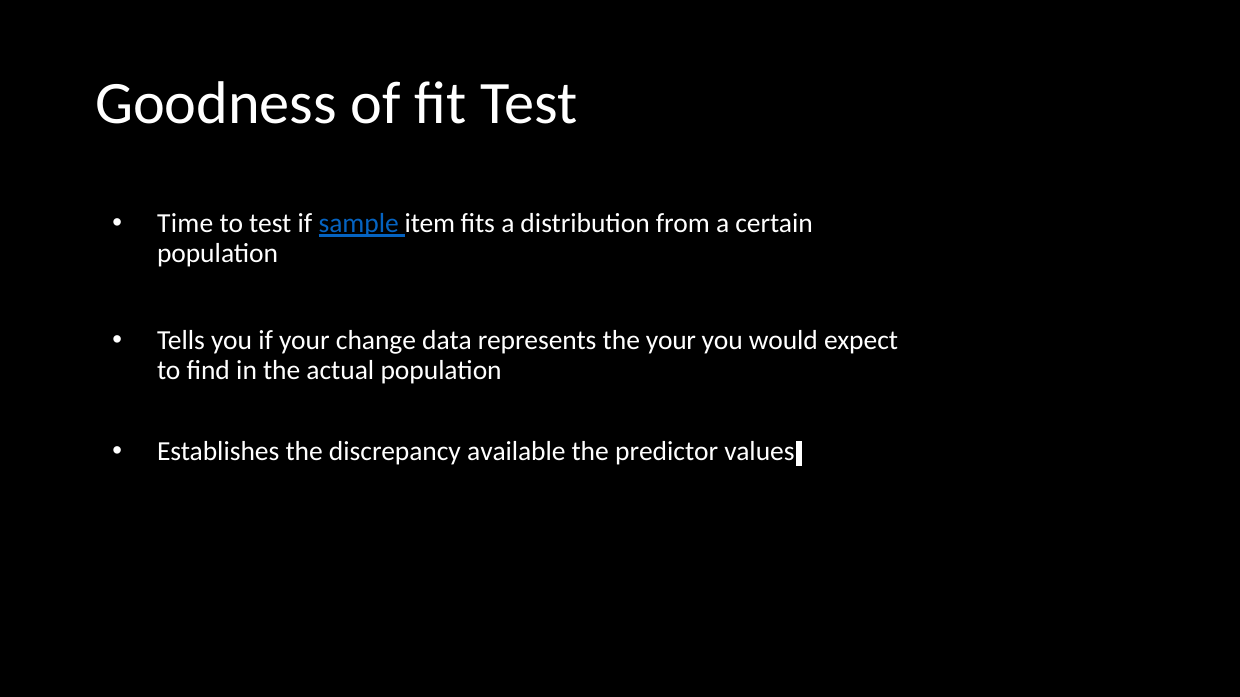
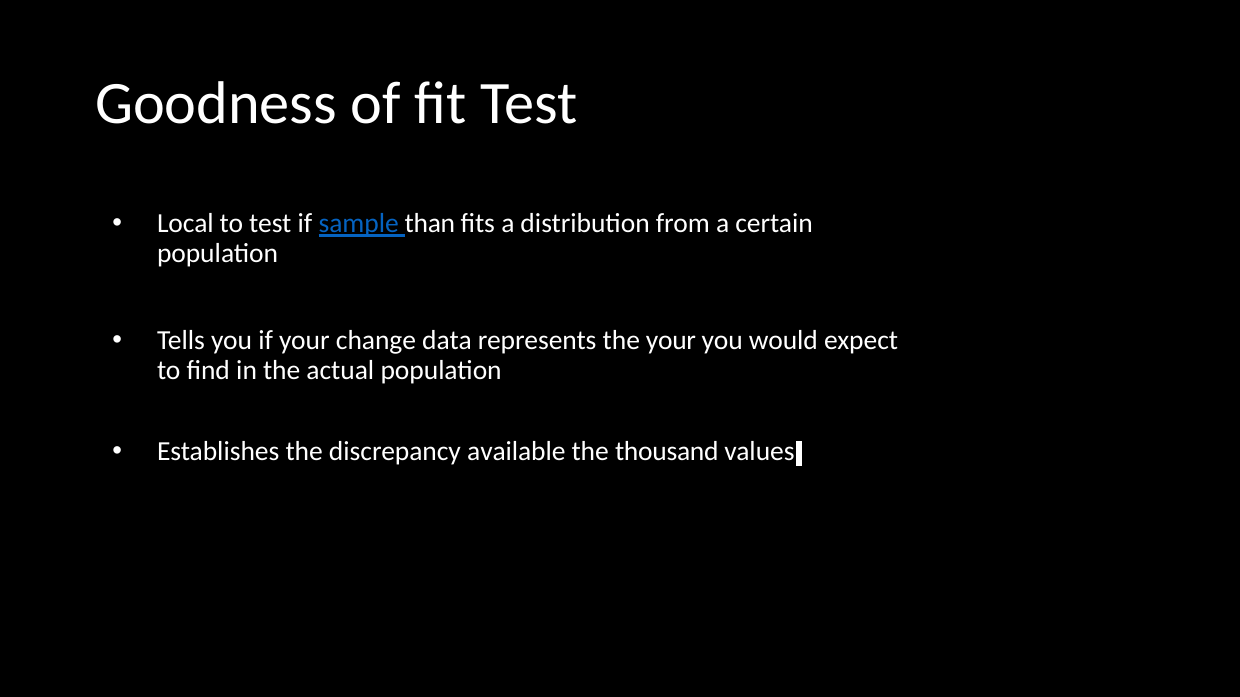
Time: Time -> Local
item: item -> than
predictor: predictor -> thousand
